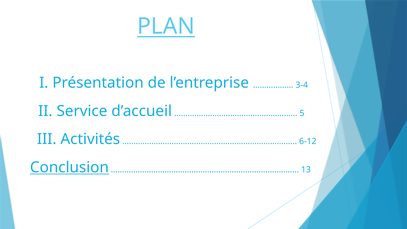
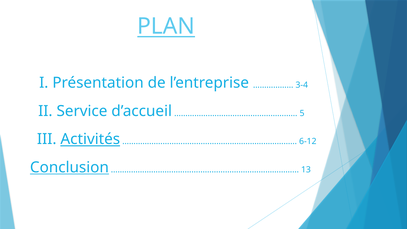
Activités underline: none -> present
